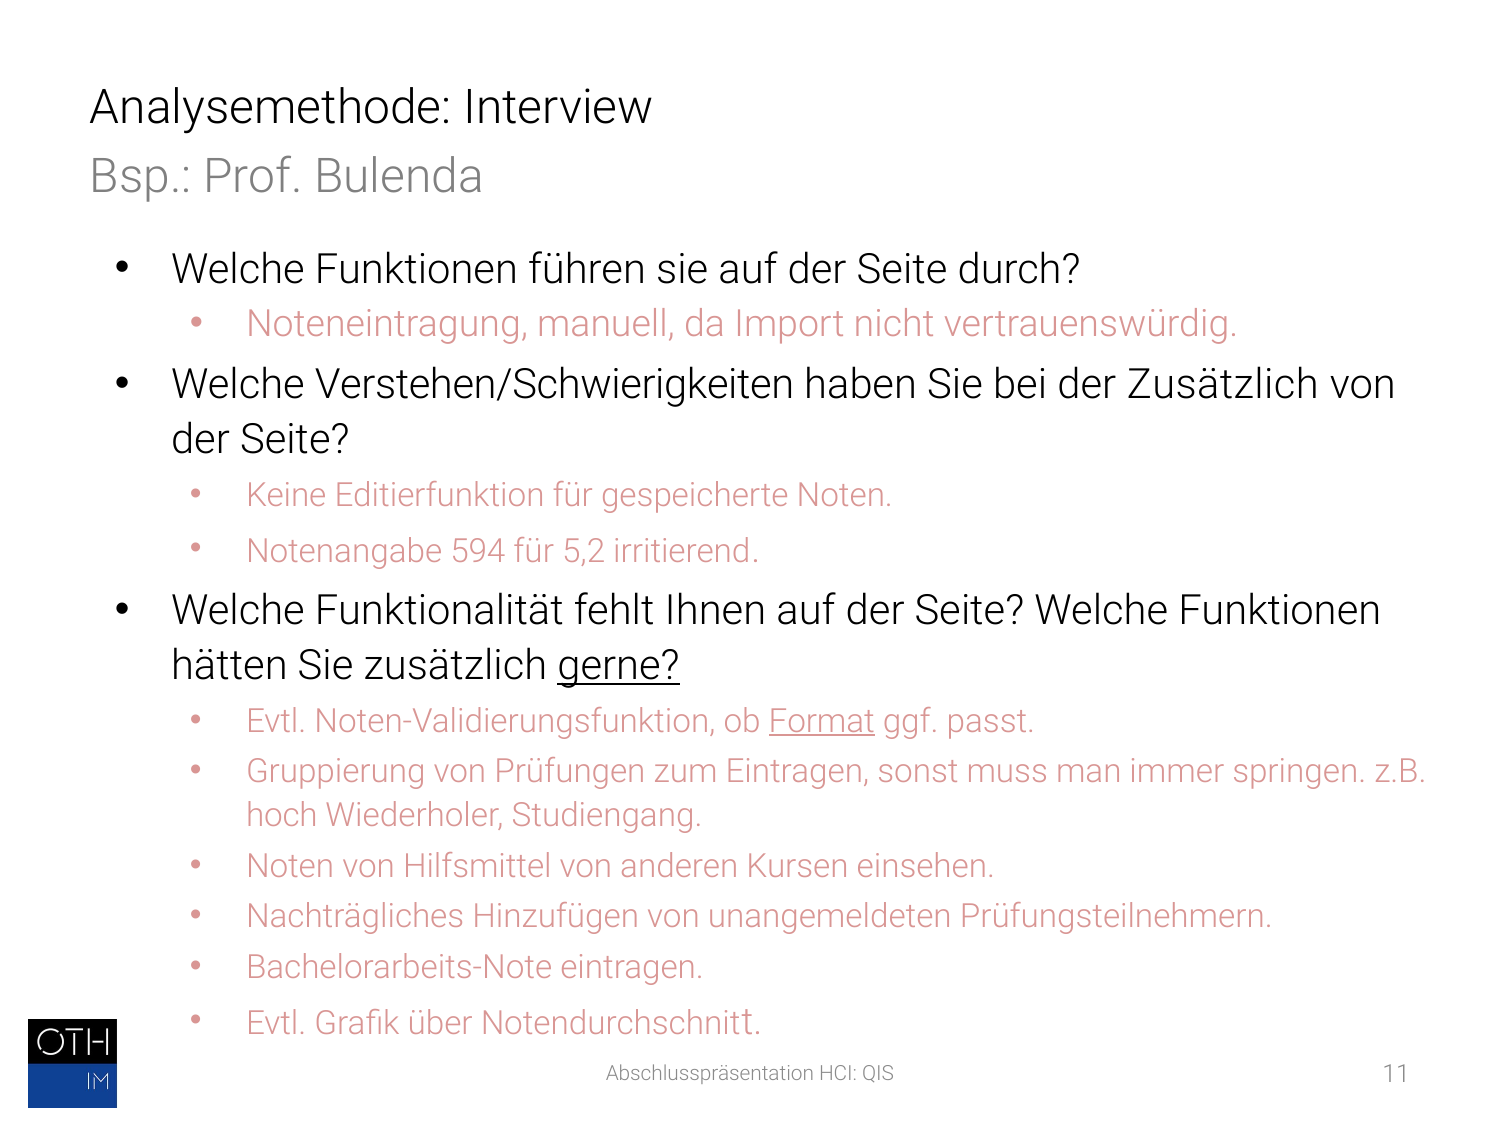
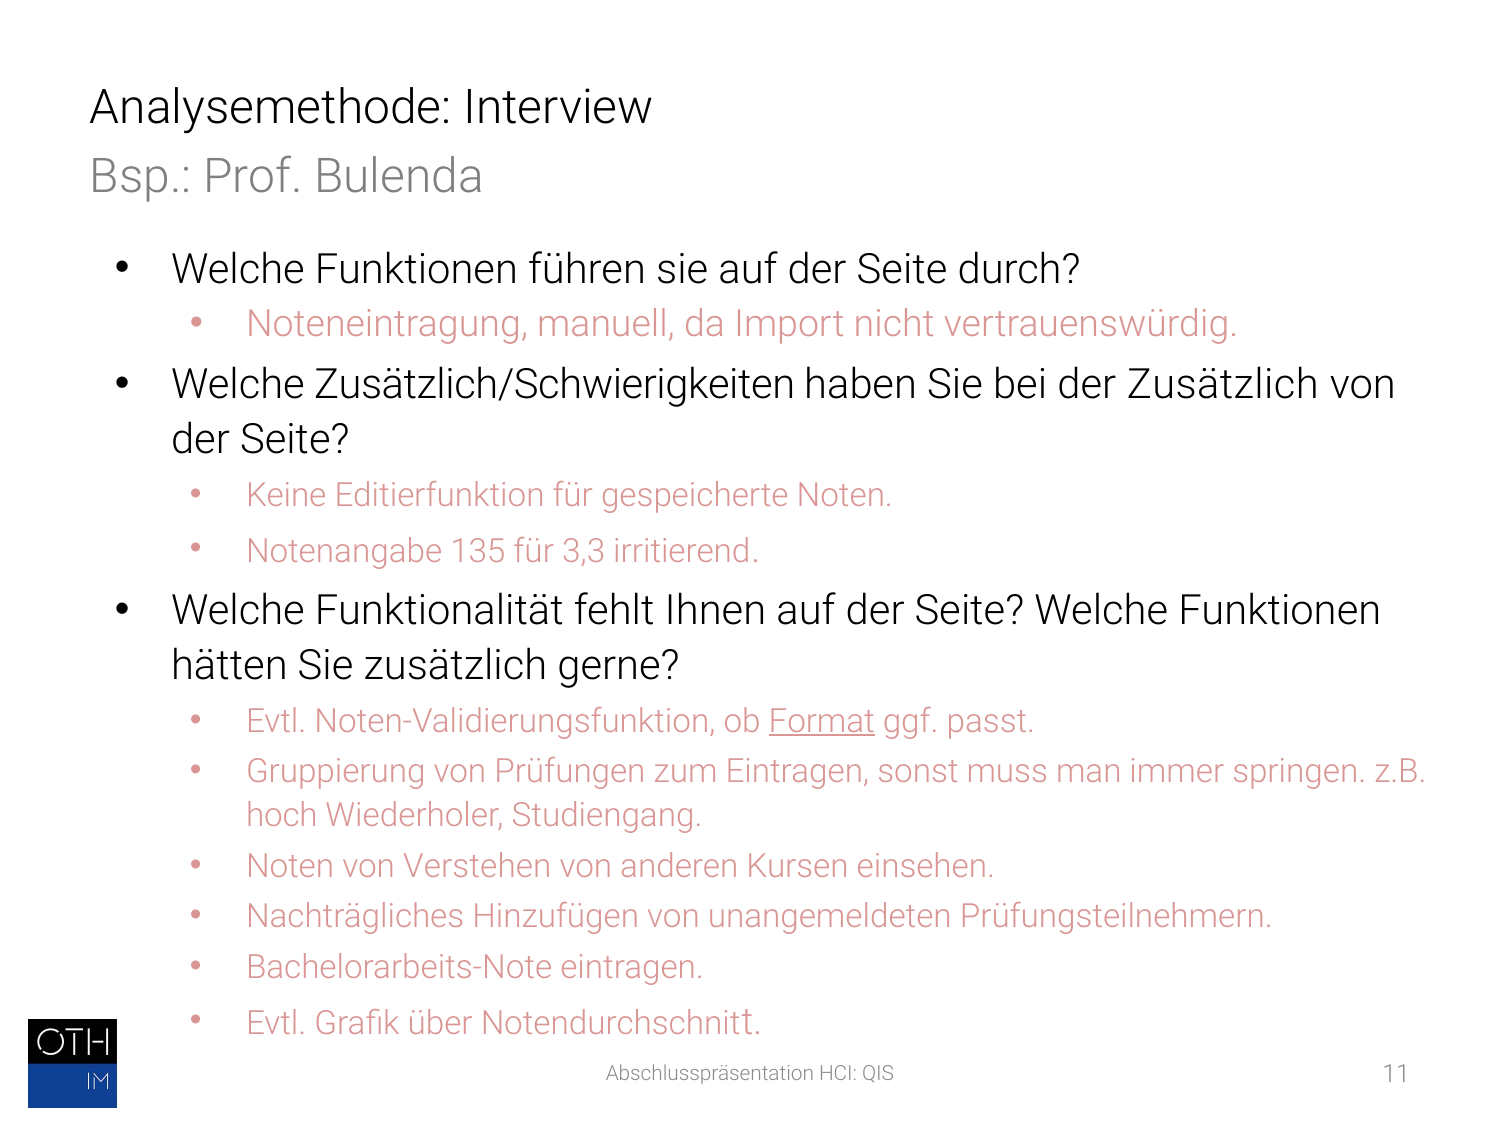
Verstehen/Schwierigkeiten: Verstehen/Schwierigkeiten -> Zusätzlich/Schwierigkeiten
594: 594 -> 135
5,2: 5,2 -> 3,3
gerne underline: present -> none
Hilfsmittel: Hilfsmittel -> Verstehen
